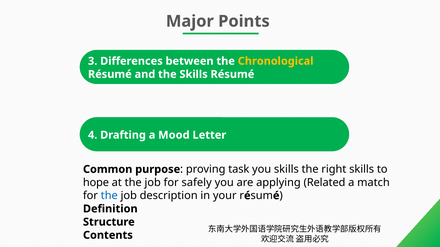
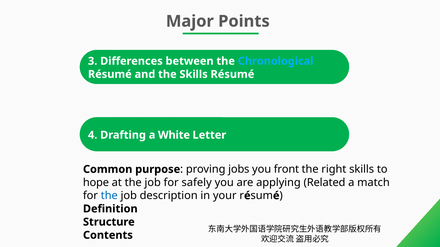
Chronological colour: yellow -> light blue
Mood: Mood -> White
task: task -> jobs
you skills: skills -> front
